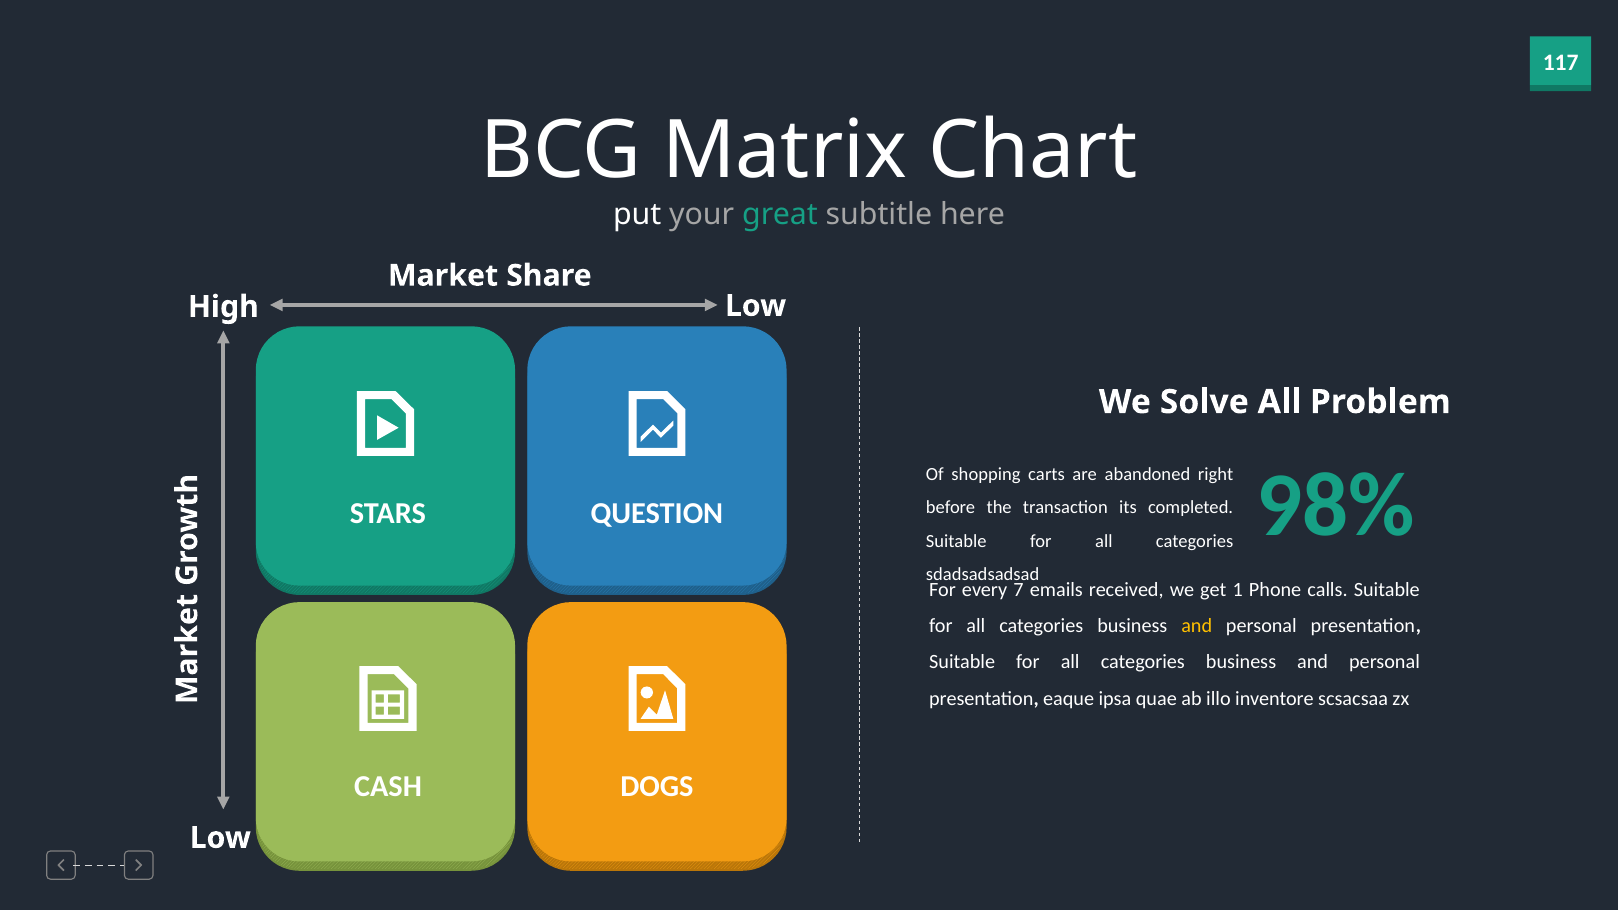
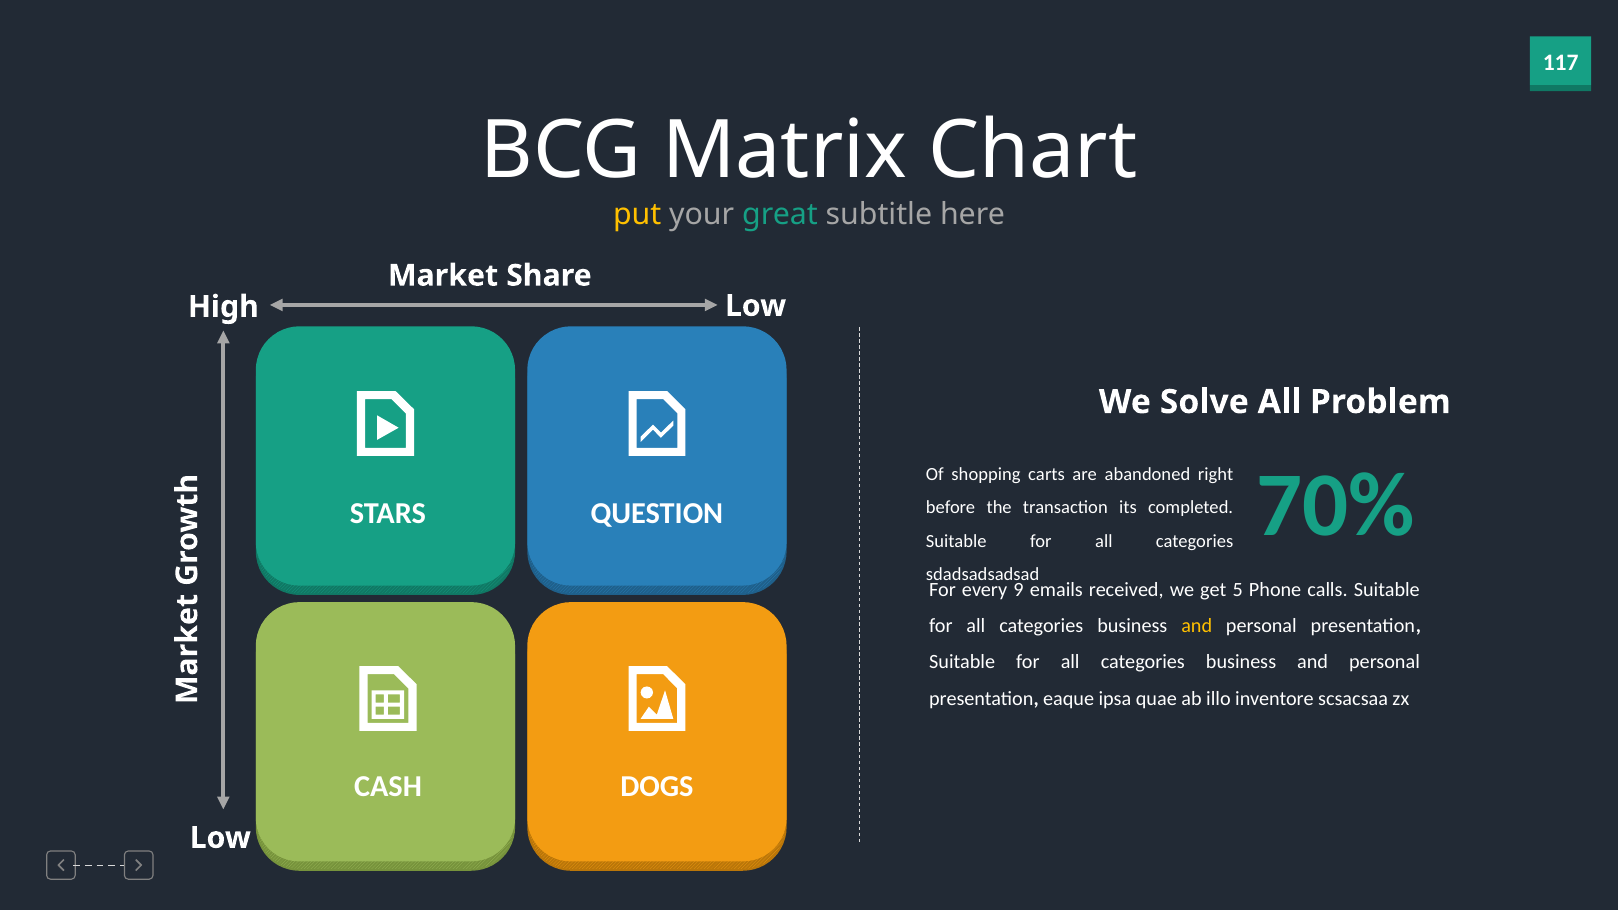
put colour: white -> yellow
98%: 98% -> 70%
7: 7 -> 9
1: 1 -> 5
